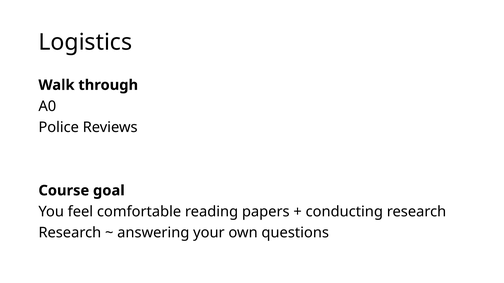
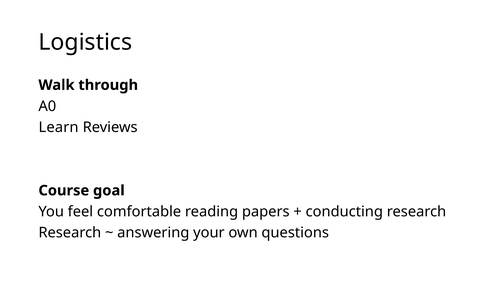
Police: Police -> Learn
